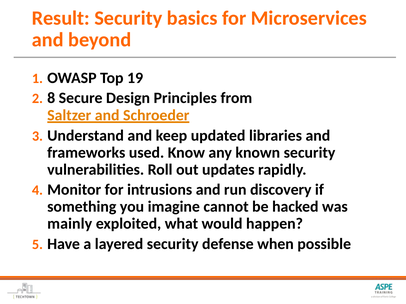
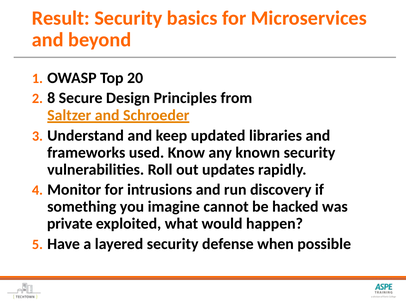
19: 19 -> 20
mainly: mainly -> private
